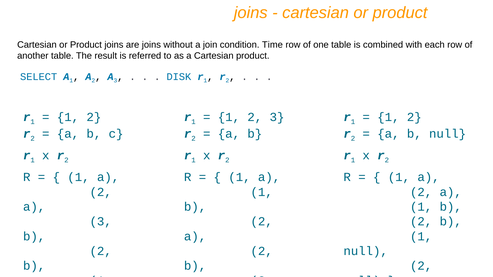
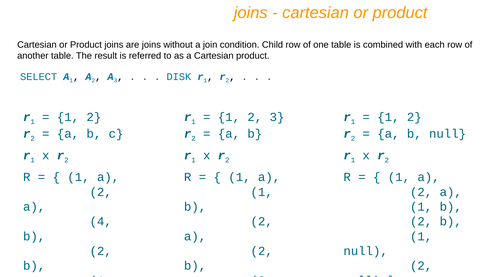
Time: Time -> Child
3 at (101, 222): 3 -> 4
